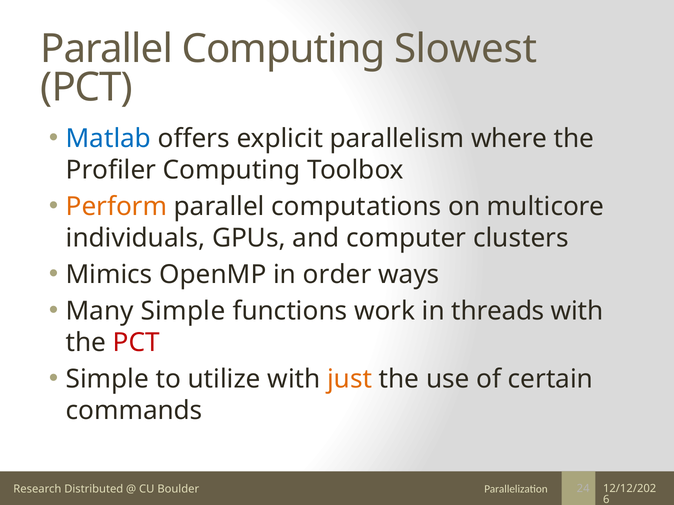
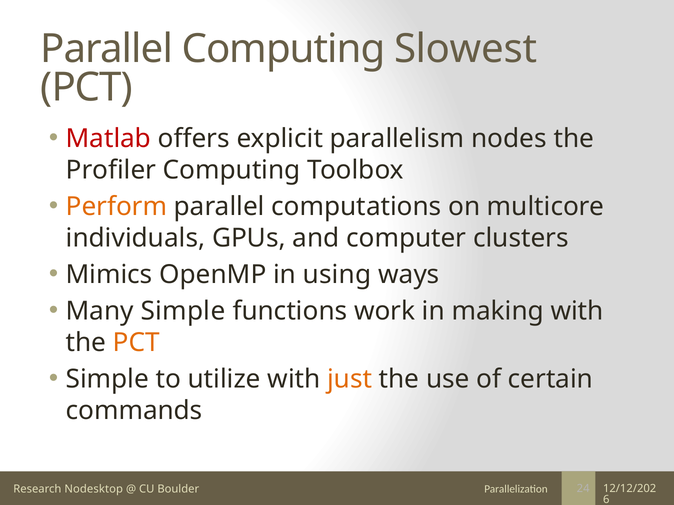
Matlab colour: blue -> red
where: where -> nodes
order: order -> using
threads: threads -> making
PCT at (136, 343) colour: red -> orange
Distributed: Distributed -> Nodesktop
